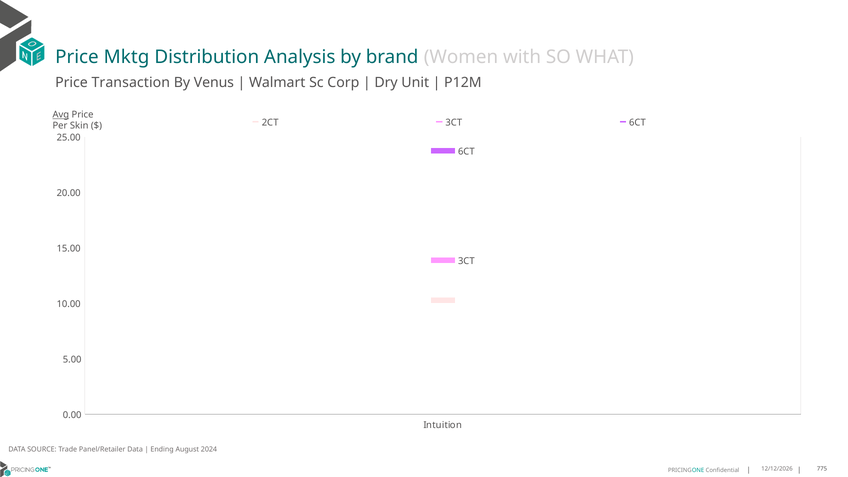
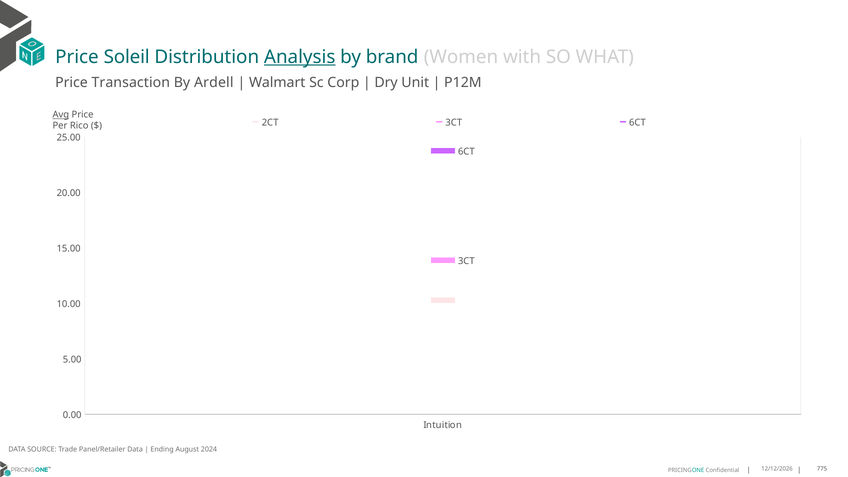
Mktg: Mktg -> Soleil
Analysis underline: none -> present
Venus: Venus -> Ardell
Skin: Skin -> Rico
